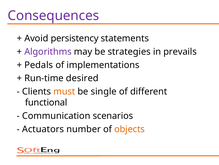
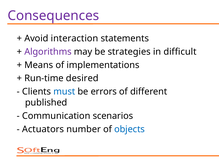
persistency: persistency -> interaction
prevails: prevails -> difficult
Pedals: Pedals -> Means
must colour: orange -> blue
single: single -> errors
functional: functional -> published
objects colour: orange -> blue
